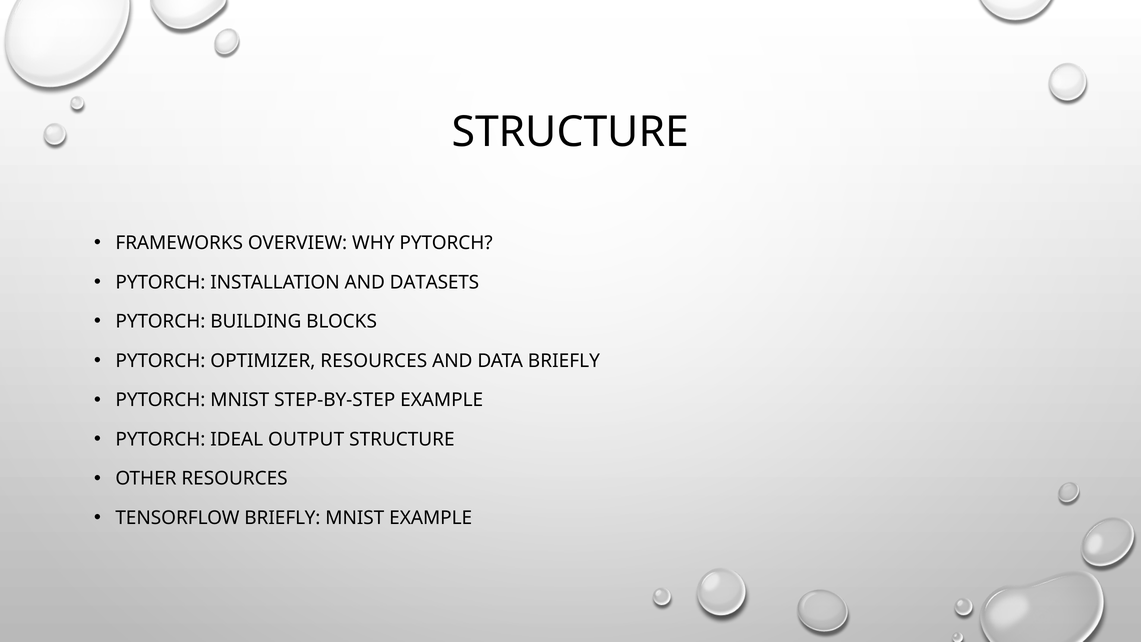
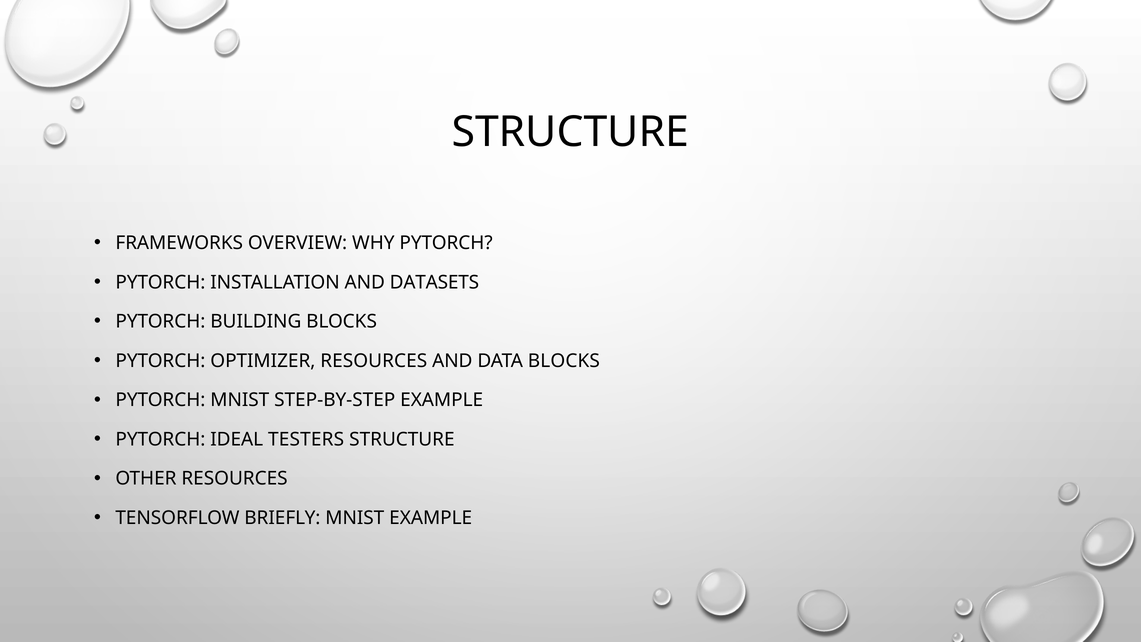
DATA BRIEFLY: BRIEFLY -> BLOCKS
OUTPUT: OUTPUT -> TESTERS
